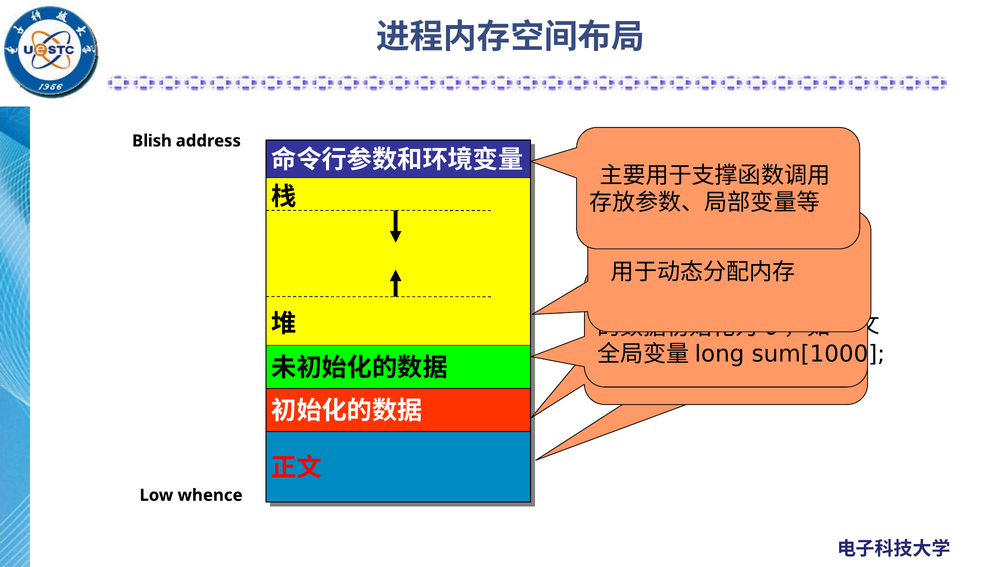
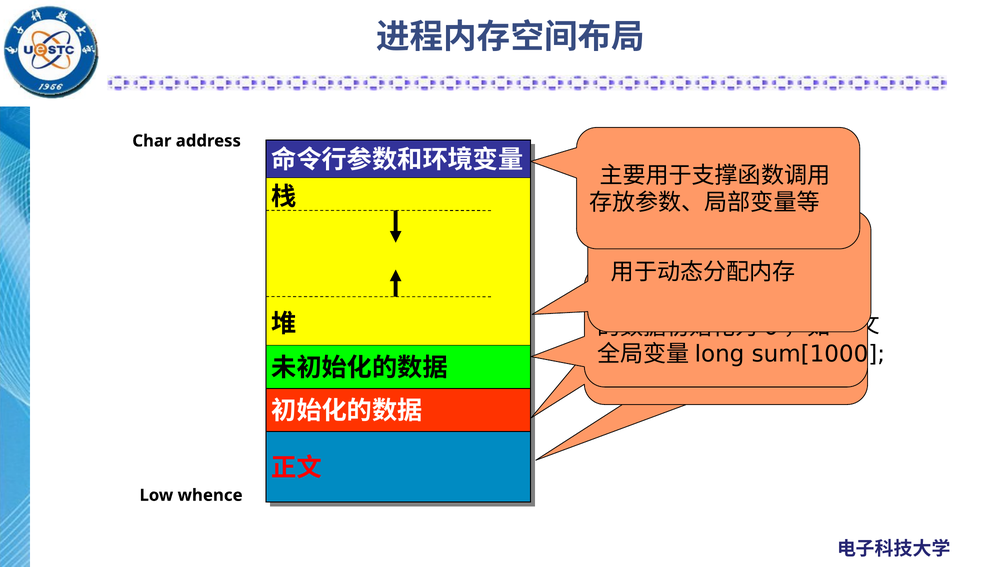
Blish: Blish -> Char
